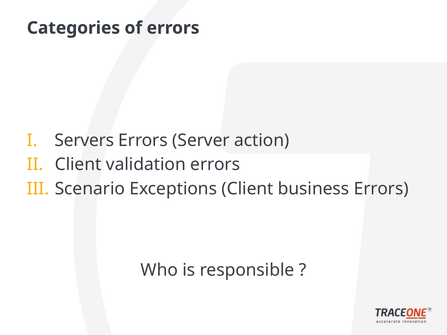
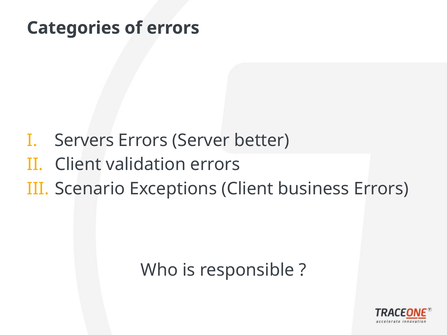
action: action -> better
